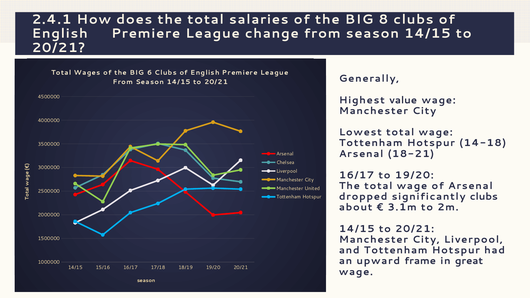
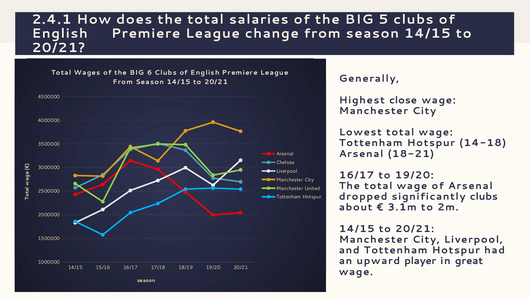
8: 8 -> 5
value: value -> close
frame: frame -> player
